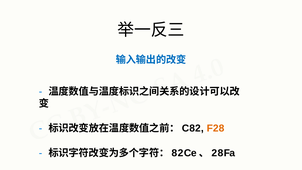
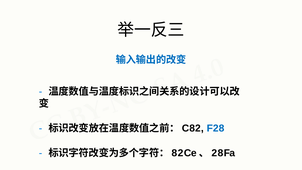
F28 colour: orange -> blue
